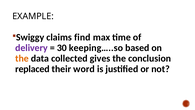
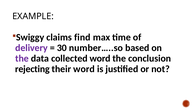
keeping…..so: keeping…..so -> number…..so
the at (22, 58) colour: orange -> purple
collected gives: gives -> word
replaced: replaced -> rejecting
